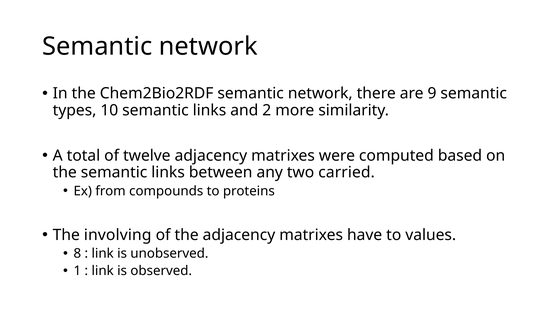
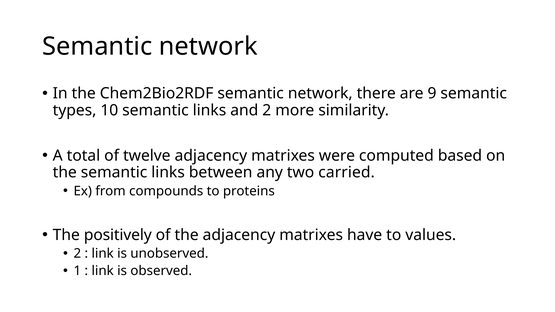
involving: involving -> positively
8 at (77, 254): 8 -> 2
